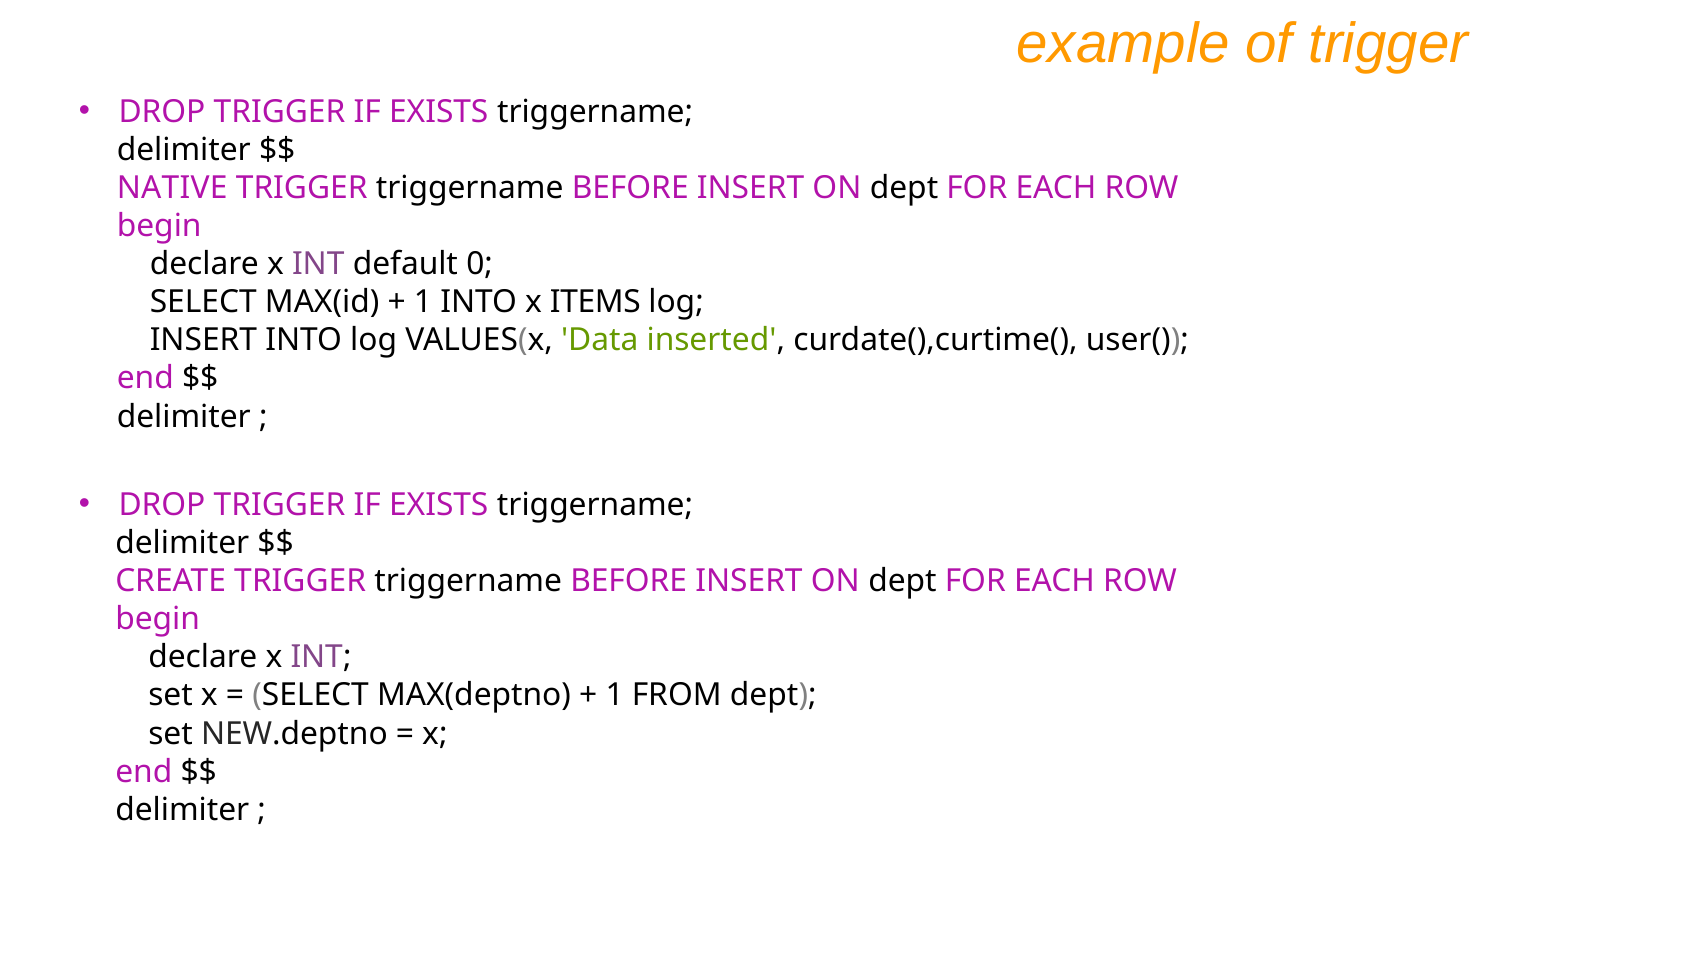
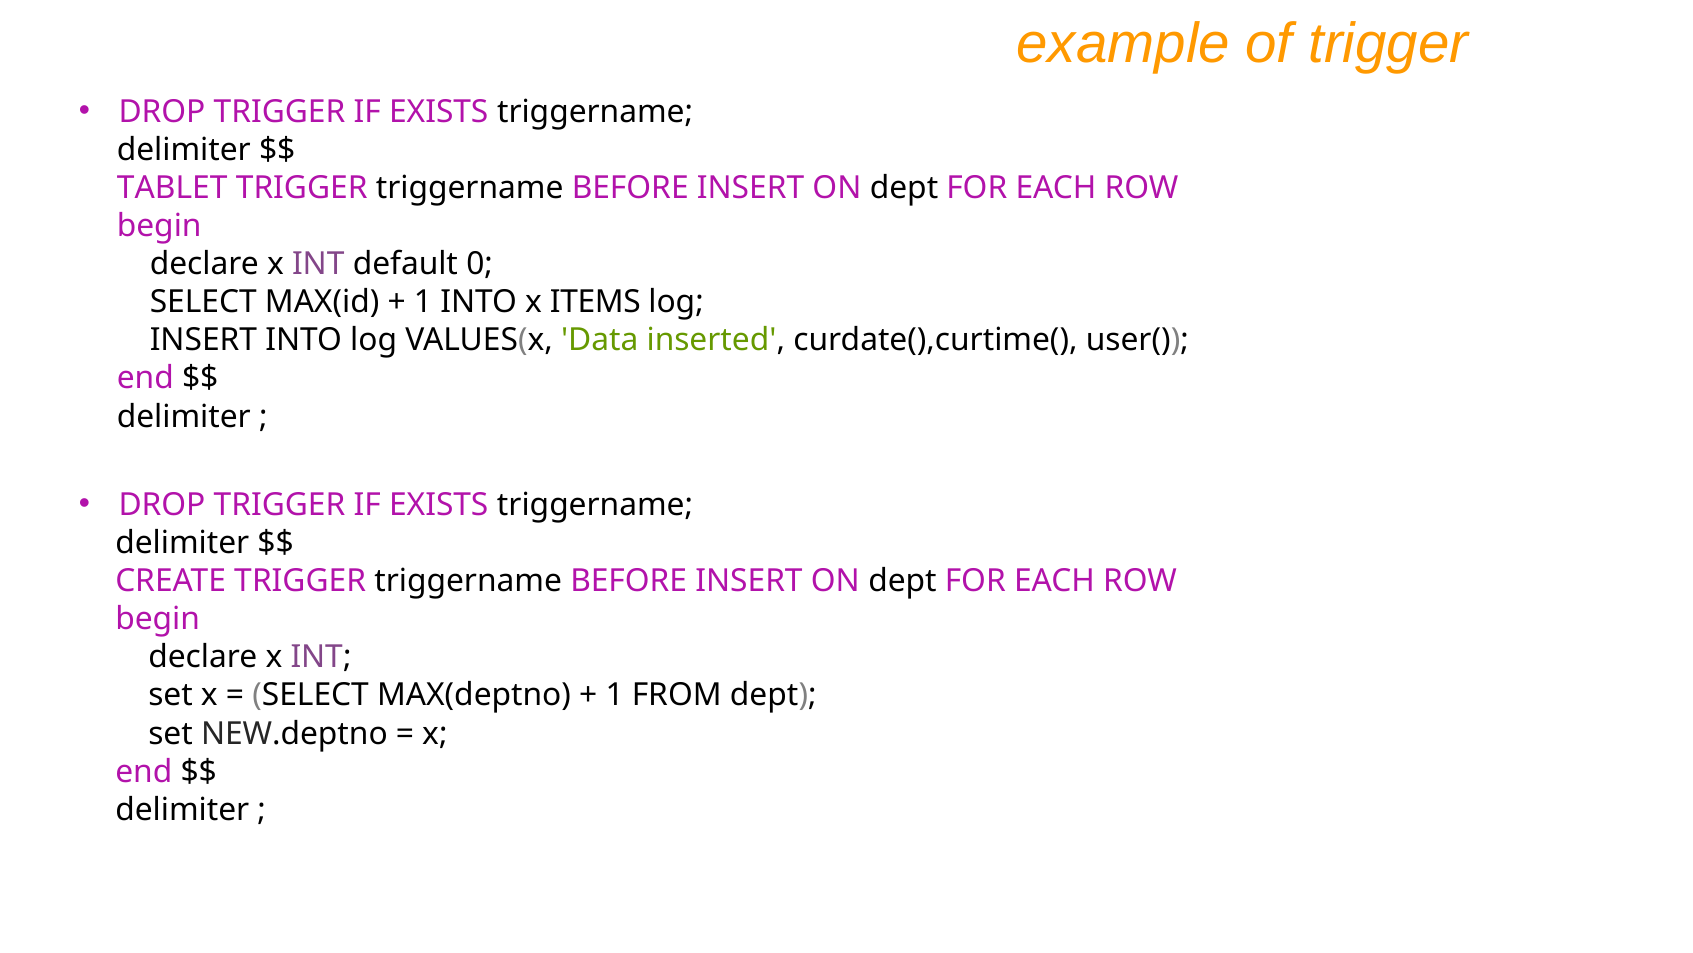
NATIVE: NATIVE -> TABLET
